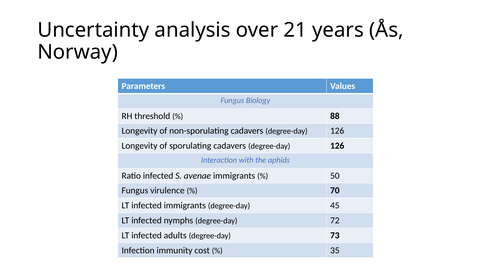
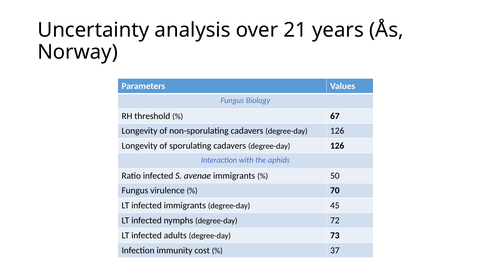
88: 88 -> 67
35: 35 -> 37
